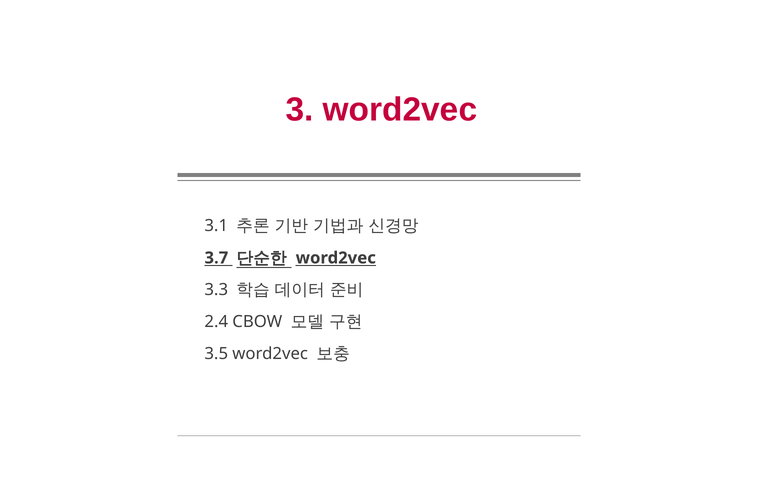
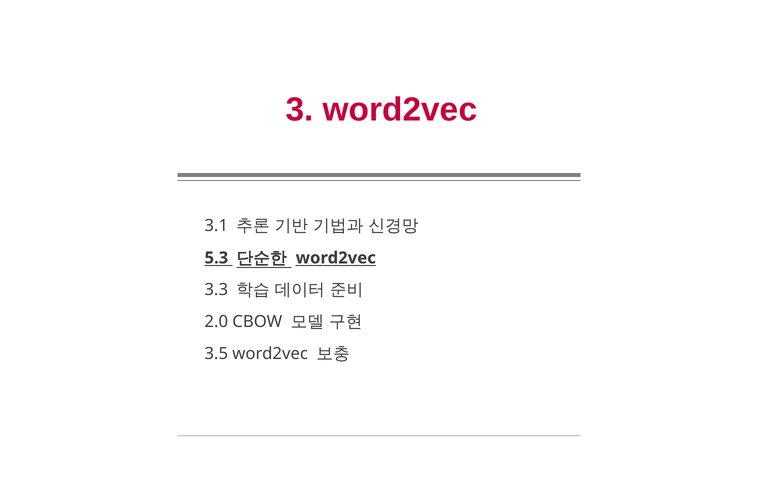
3.7: 3.7 -> 5.3
2.4: 2.4 -> 2.0
